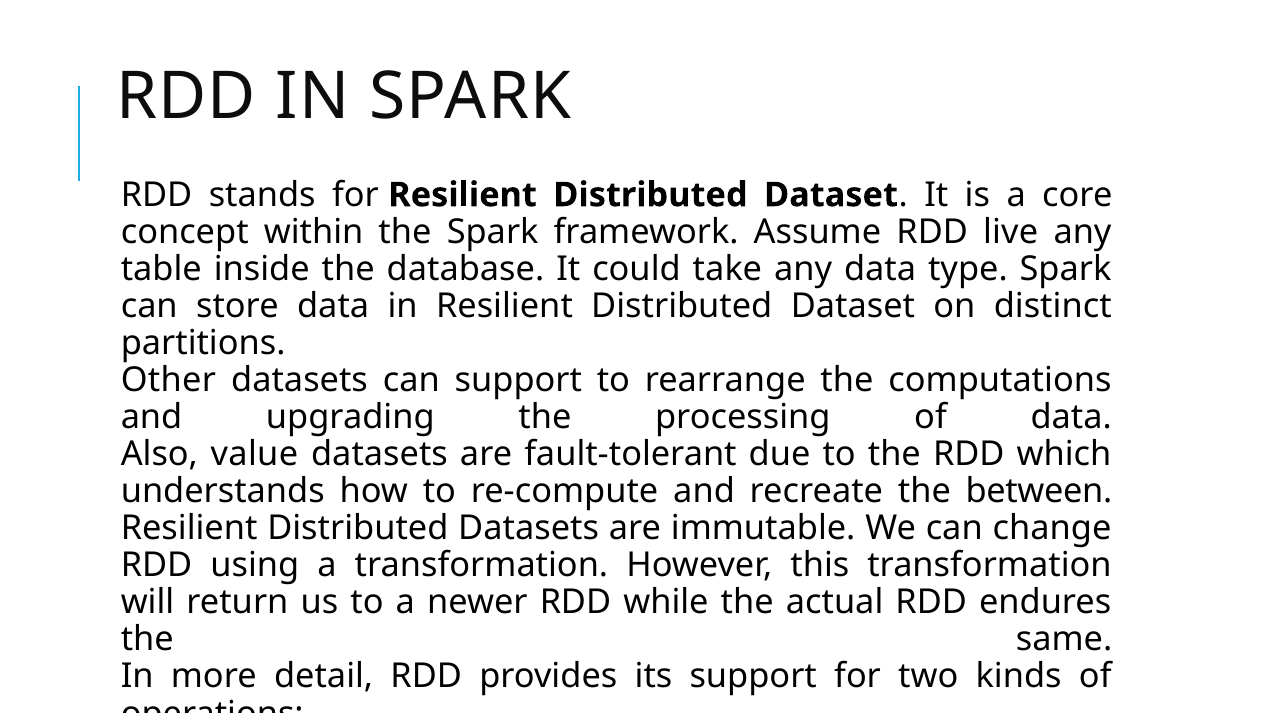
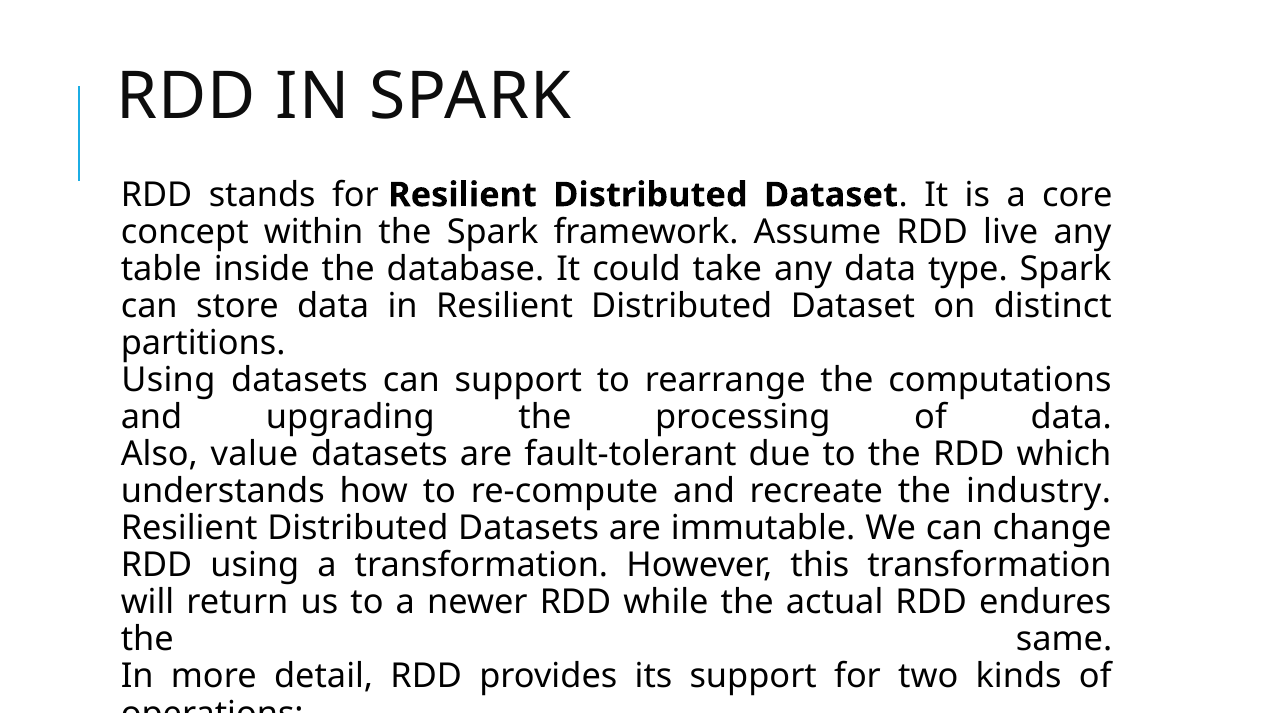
Other at (168, 380): Other -> Using
between: between -> industry
